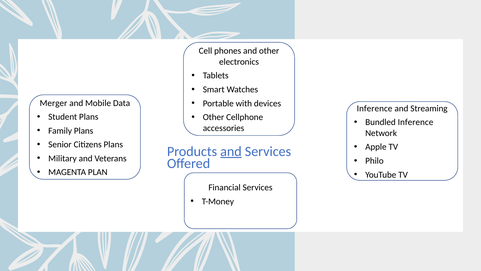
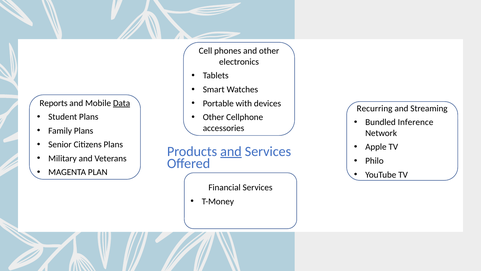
Merger: Merger -> Reports
Data underline: none -> present
Inference at (375, 108): Inference -> Recurring
